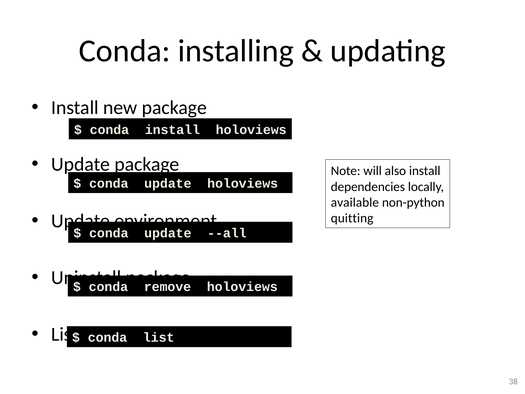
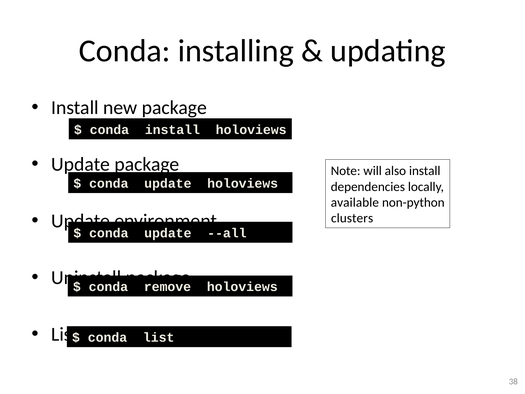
quitting: quitting -> clusters
